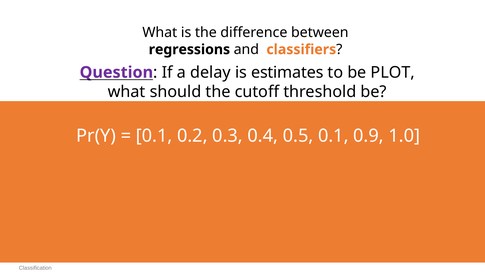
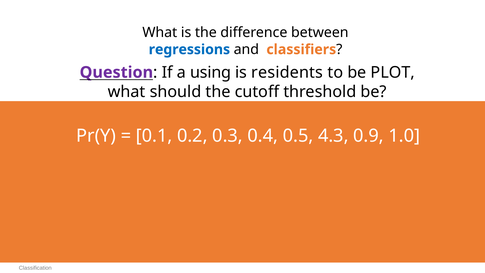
regressions colour: black -> blue
delay: delay -> using
estimates: estimates -> residents
0.5 0.1: 0.1 -> 4.3
